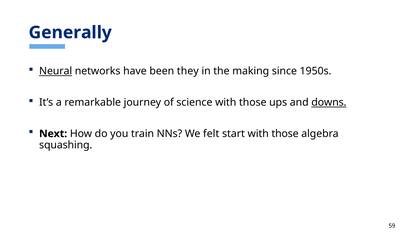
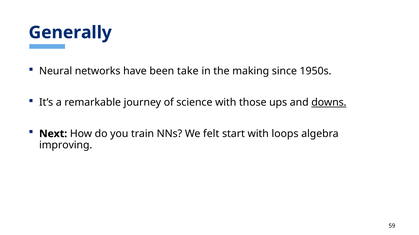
Neural underline: present -> none
they: they -> take
start with those: those -> loops
squashing: squashing -> improving
